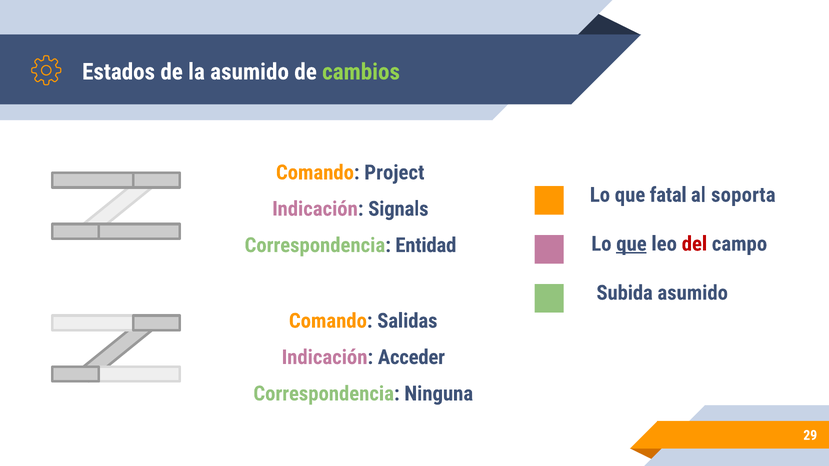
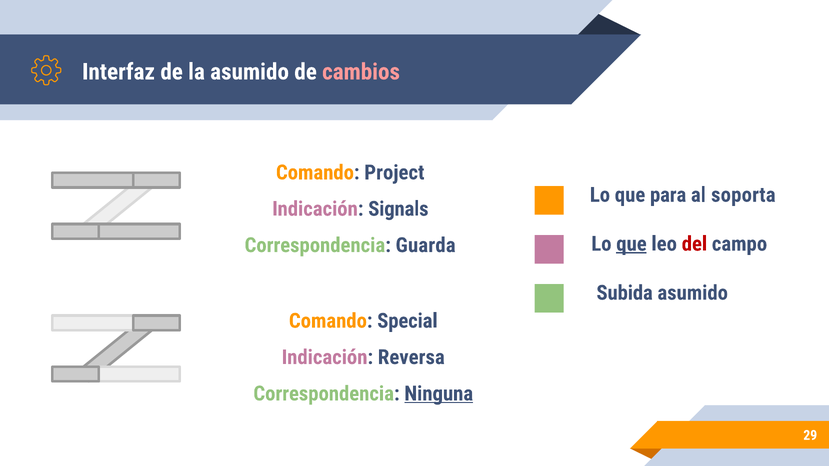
Estados: Estados -> Interfaz
cambios colour: light green -> pink
fatal: fatal -> para
Entidad: Entidad -> Guarda
Salidas: Salidas -> Special
Acceder: Acceder -> Reversa
Ninguna underline: none -> present
